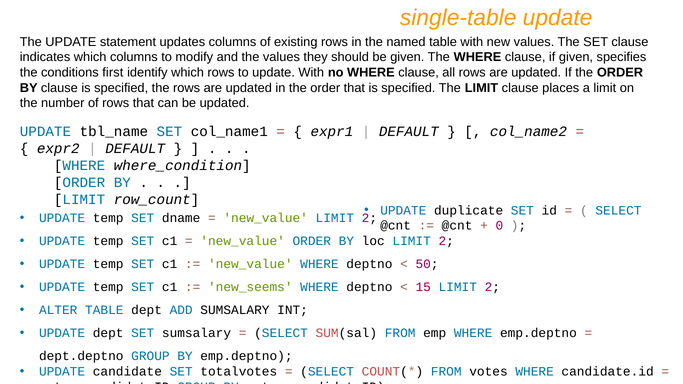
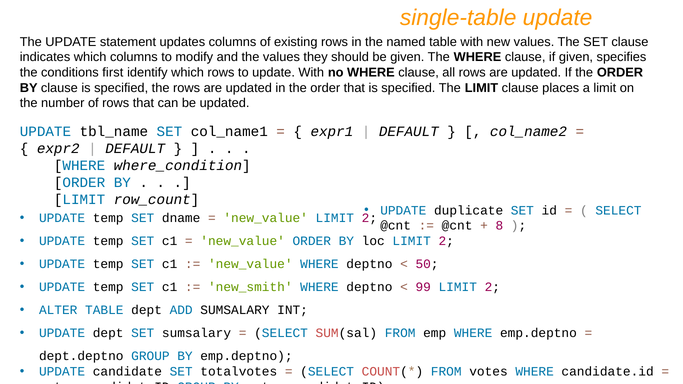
0: 0 -> 8
new_seems: new_seems -> new_smith
15: 15 -> 99
